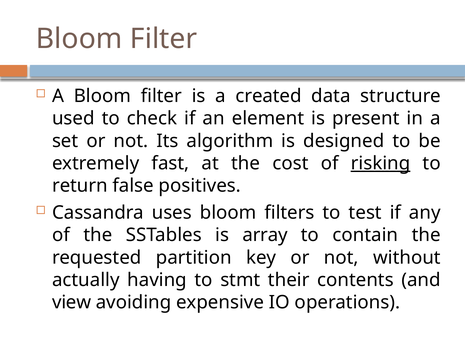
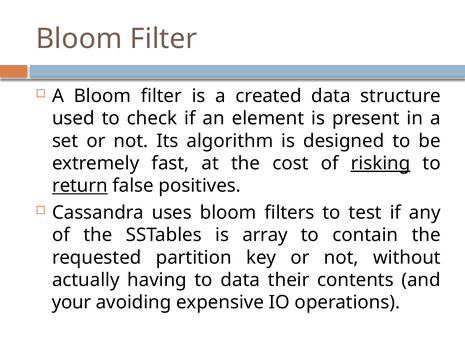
return underline: none -> present
to stmt: stmt -> data
view: view -> your
